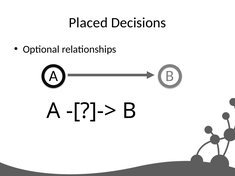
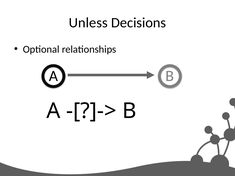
Placed: Placed -> Unless
